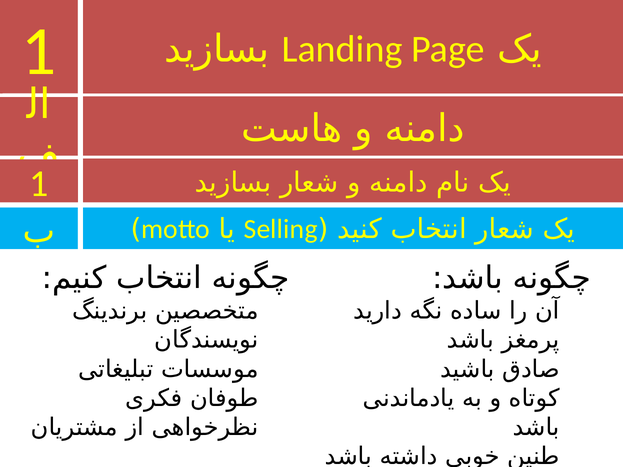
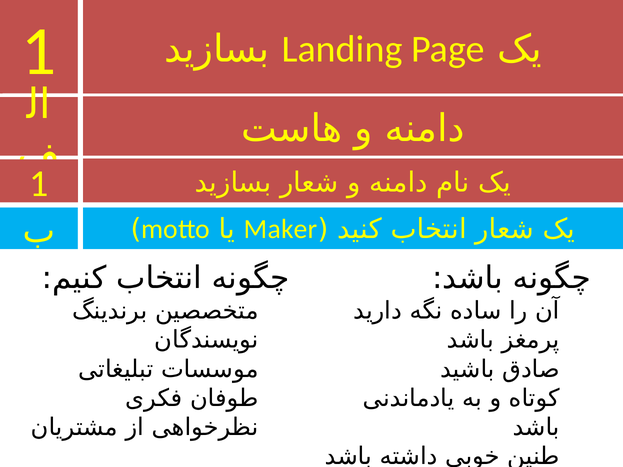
Selling: Selling -> Maker
